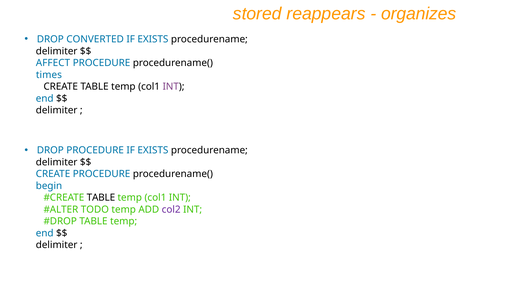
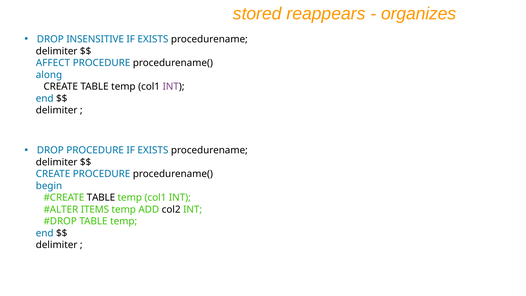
CONVERTED: CONVERTED -> INSENSITIVE
times: times -> along
TODO: TODO -> ITEMS
col2 colour: purple -> black
